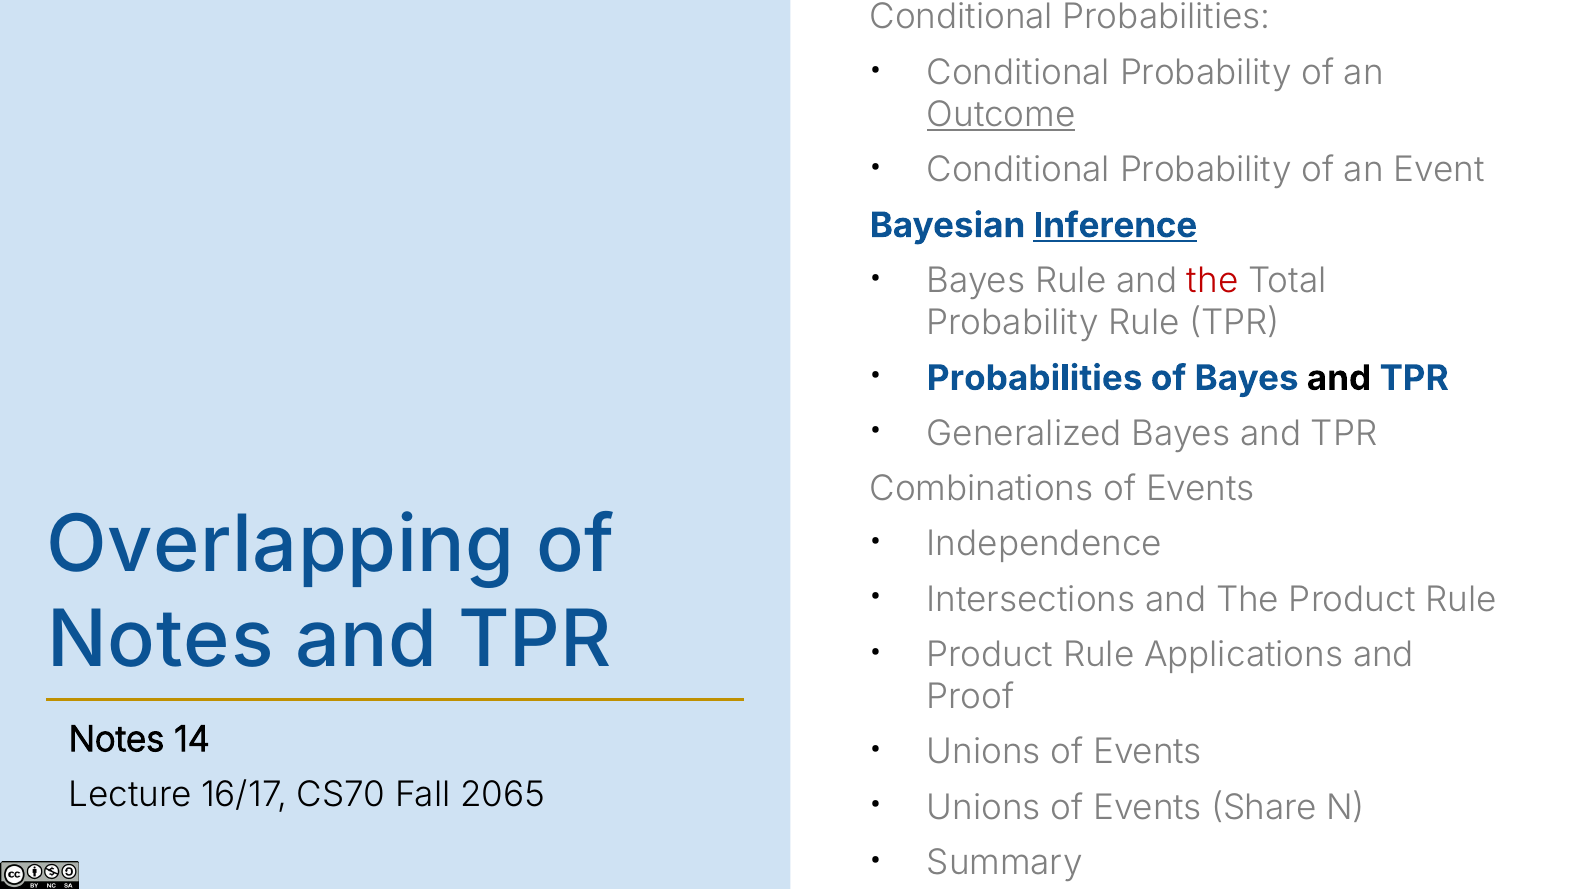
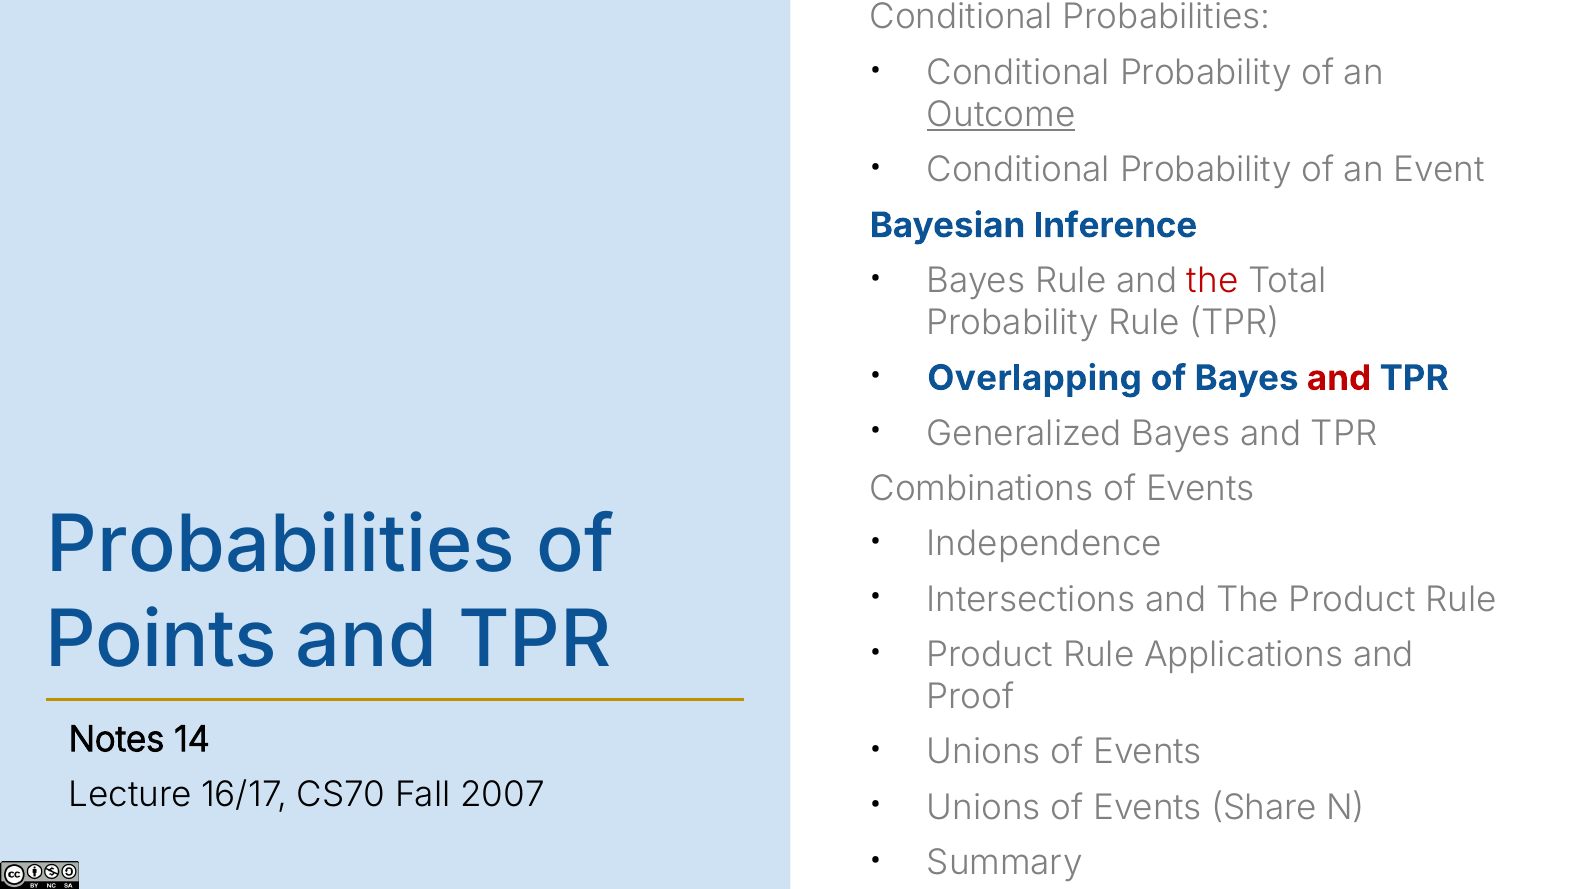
Inference underline: present -> none
Probabilities at (1035, 378): Probabilities -> Overlapping
and at (1339, 378) colour: black -> red
Overlapping at (281, 546): Overlapping -> Probabilities
Notes at (160, 641): Notes -> Points
2065: 2065 -> 2007
